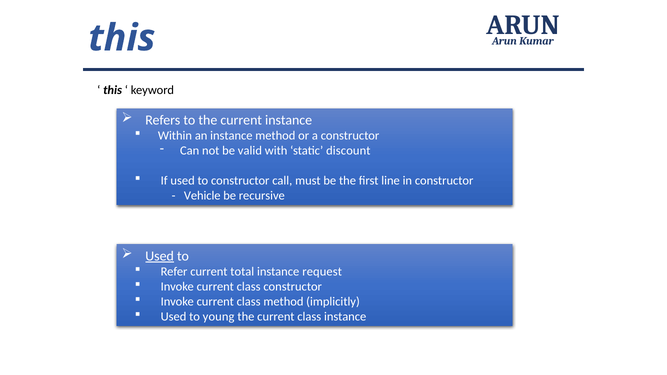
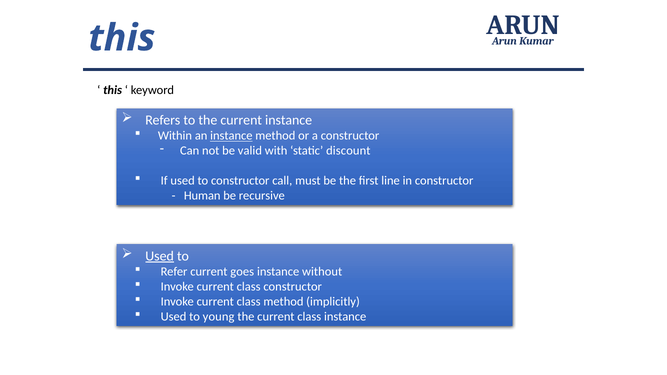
instance at (231, 136) underline: none -> present
Vehicle: Vehicle -> Human
total: total -> goes
request: request -> without
